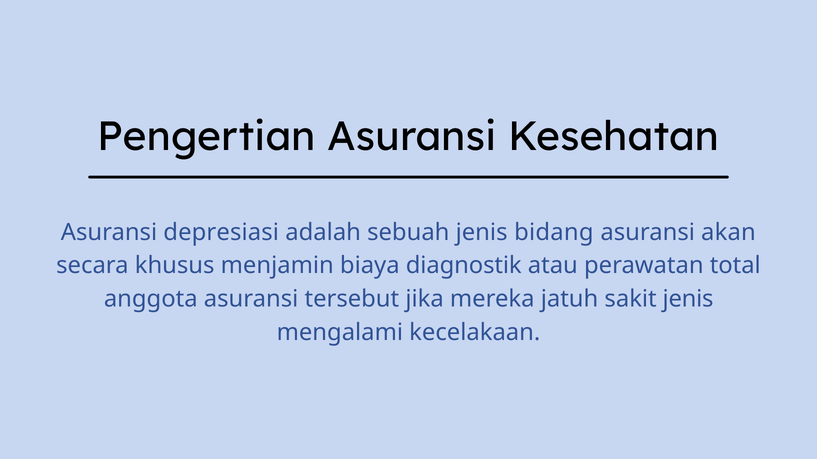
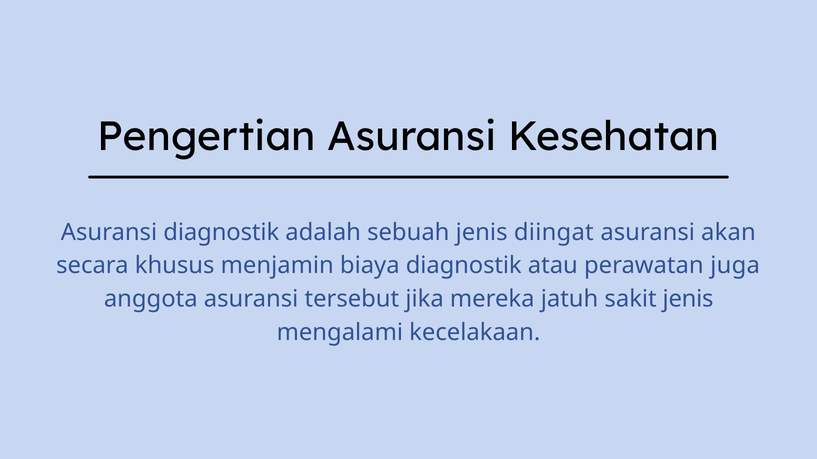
Asuransi depresiasi: depresiasi -> diagnostik
bidang: bidang -> diingat
total: total -> juga
